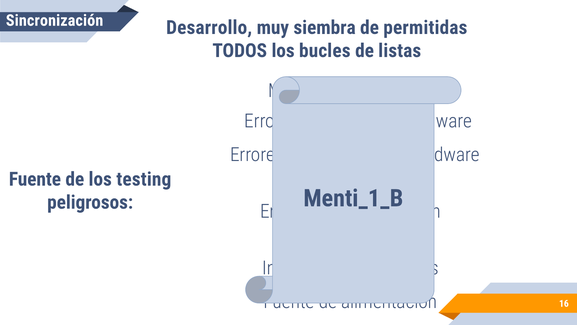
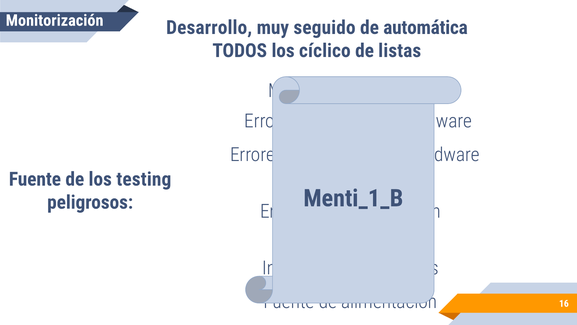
Sincronización: Sincronización -> Monitorización
siembra: siembra -> seguido
permitidas: permitidas -> automática
bucles: bucles -> cíclico
